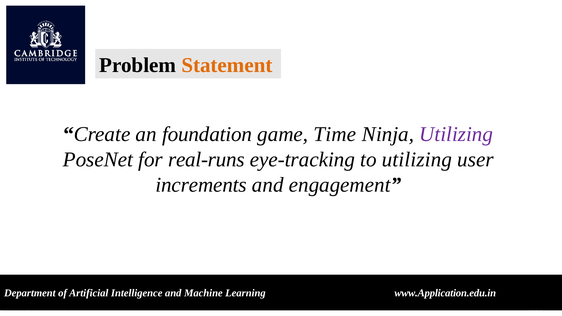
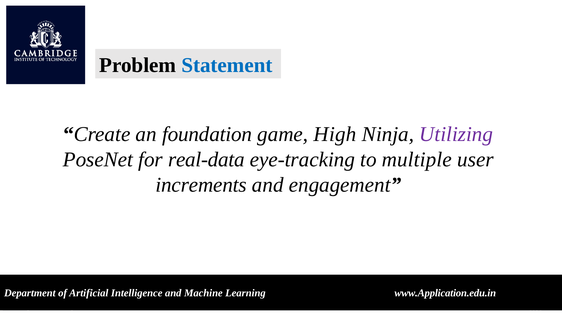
Statement colour: orange -> blue
Time: Time -> High
real-runs: real-runs -> real-data
to utilizing: utilizing -> multiple
